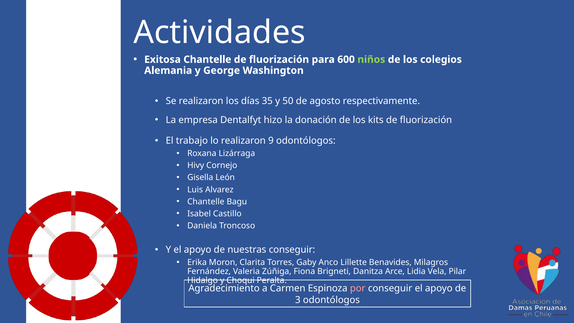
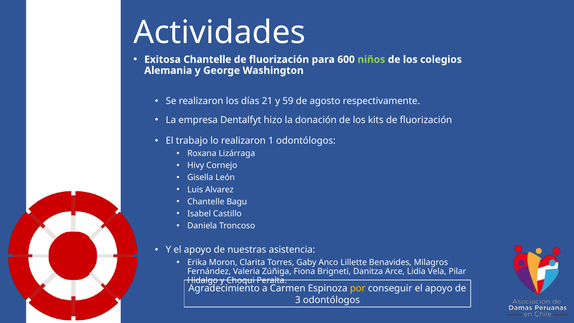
35: 35 -> 21
50: 50 -> 59
9: 9 -> 1
nuestras conseguir: conseguir -> asistencia
por colour: pink -> yellow
